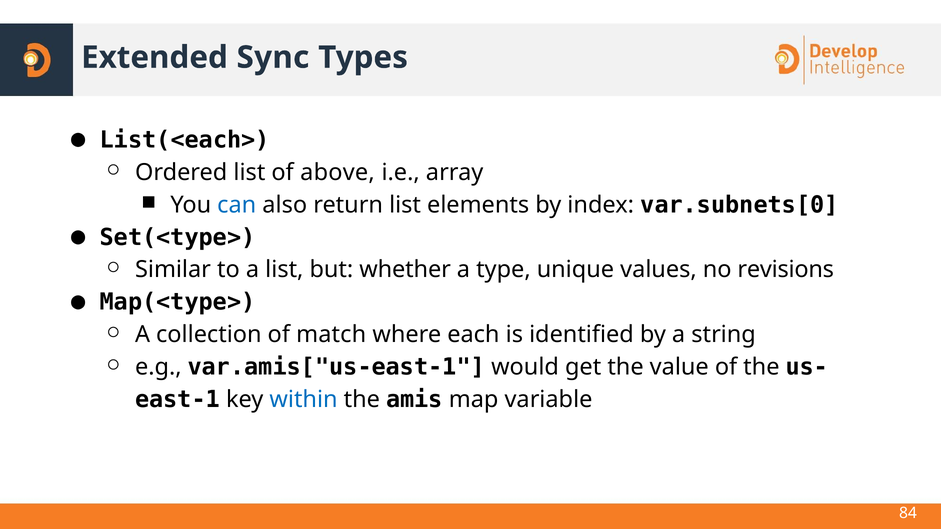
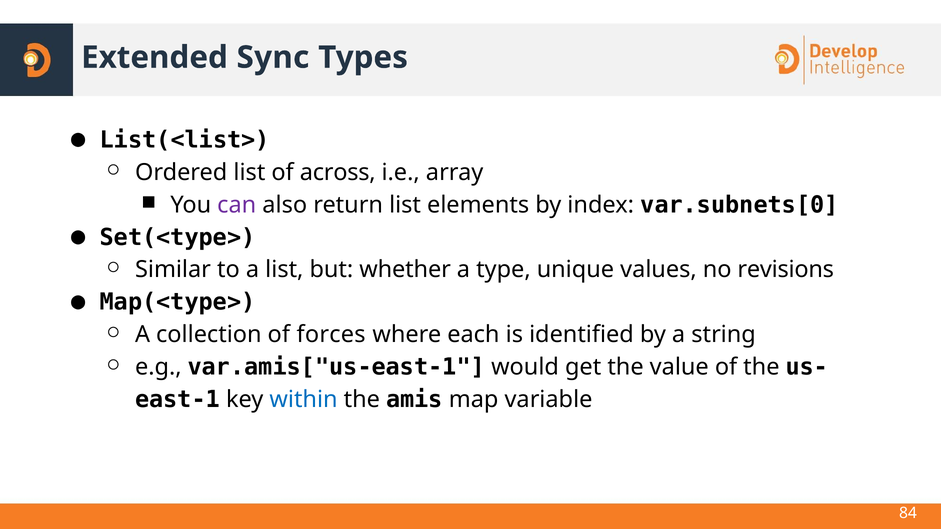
List(<each>: List(<each> -> List(<list>
above: above -> across
can colour: blue -> purple
match: match -> forces
